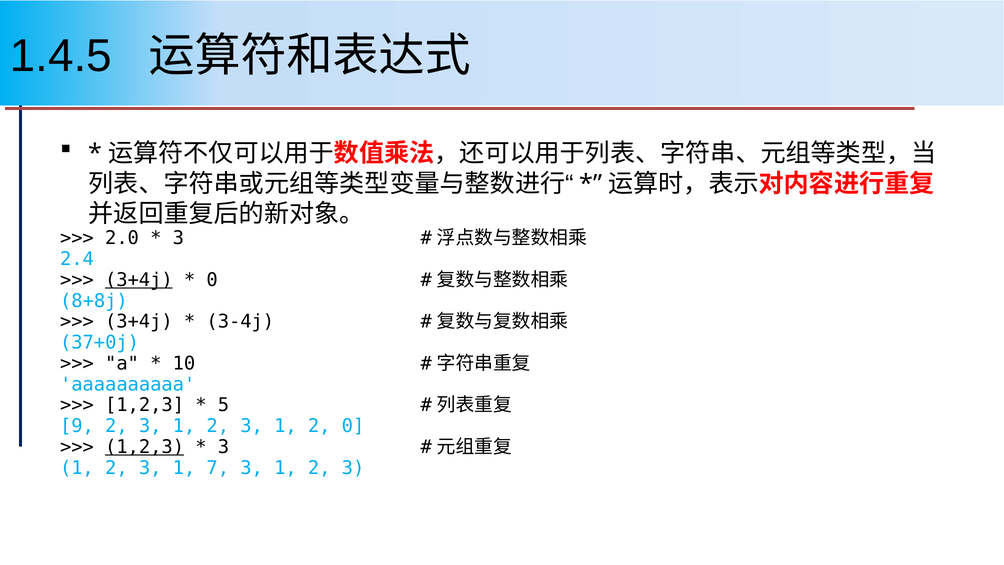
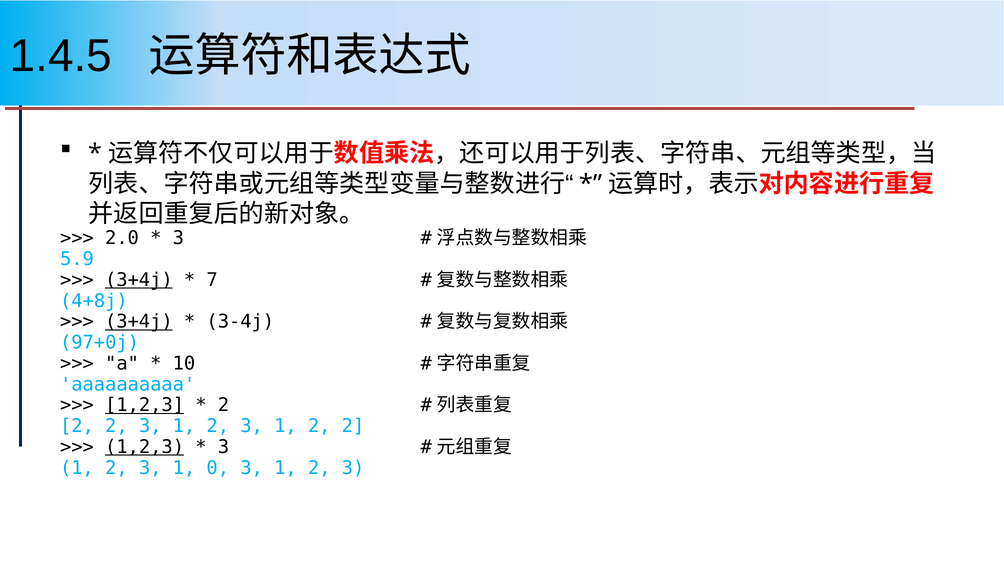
2.4: 2.4 -> 5.9
0 at (212, 280): 0 -> 7
8+8j: 8+8j -> 4+8j
3+4j at (139, 322) underline: none -> present
37+0j: 37+0j -> 97+0j
1,2,3 at (145, 405) underline: none -> present
5 at (223, 405): 5 -> 2
9 at (77, 426): 9 -> 2
1 2 0: 0 -> 2
7: 7 -> 0
